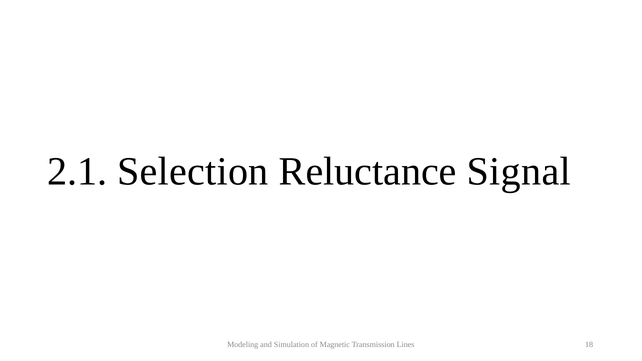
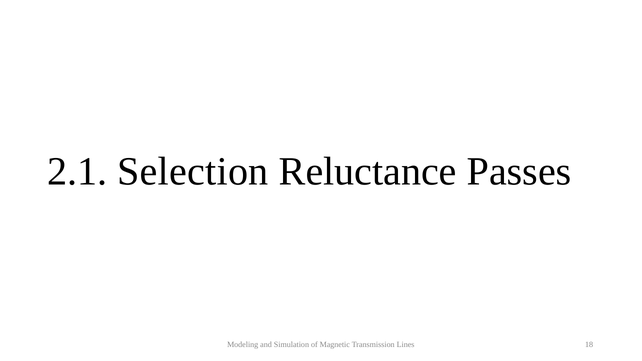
Signal: Signal -> Passes
